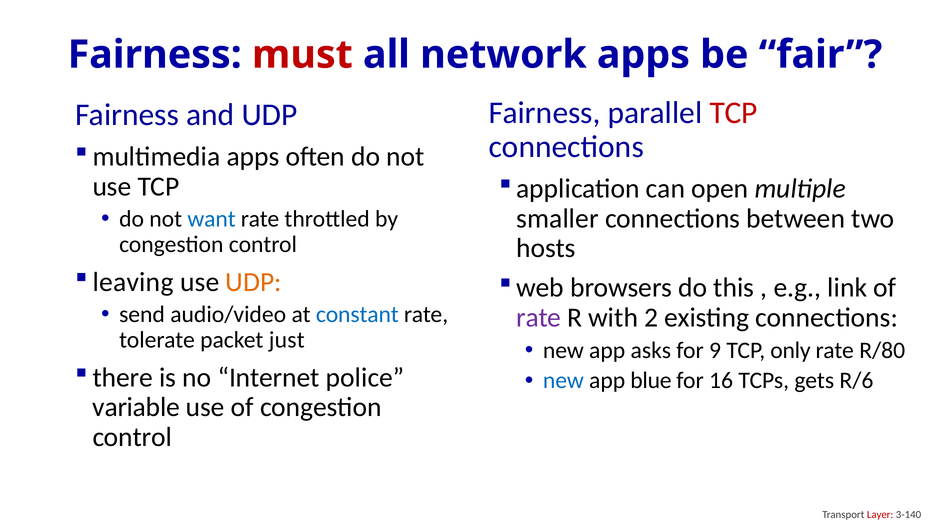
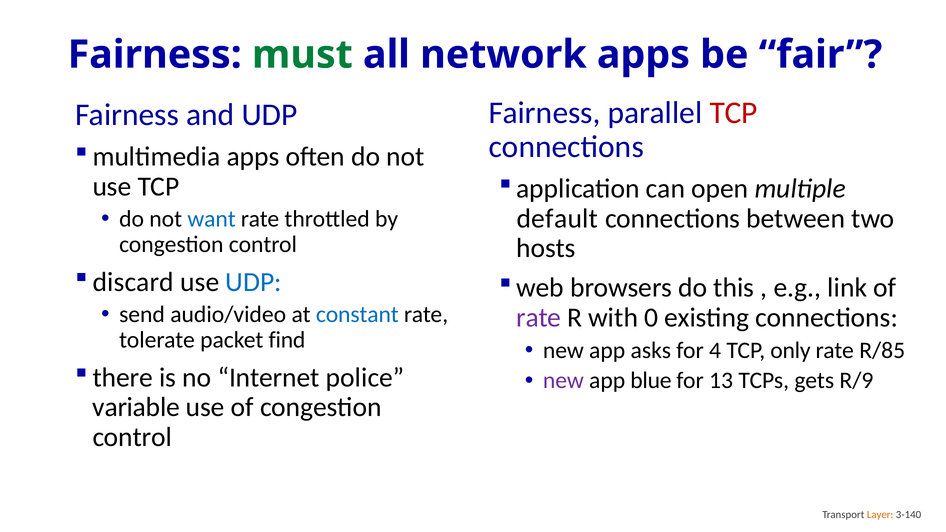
must colour: red -> green
smaller: smaller -> default
leaving: leaving -> discard
UDP at (253, 282) colour: orange -> blue
2: 2 -> 0
just: just -> find
9: 9 -> 4
R/80: R/80 -> R/85
new at (563, 381) colour: blue -> purple
16: 16 -> 13
R/6: R/6 -> R/9
Layer colour: red -> orange
